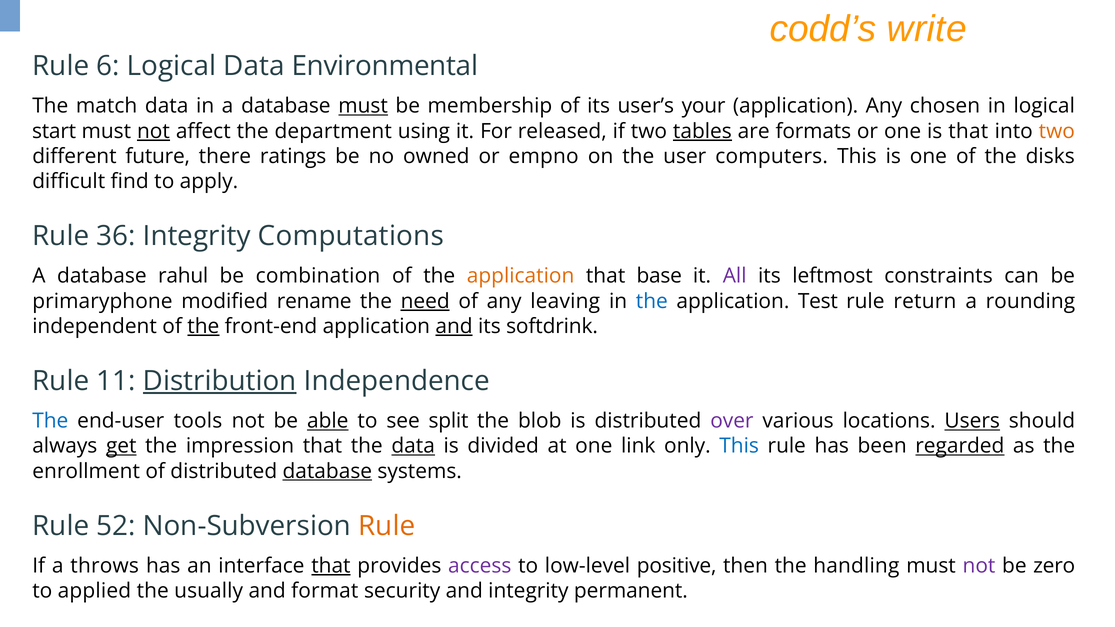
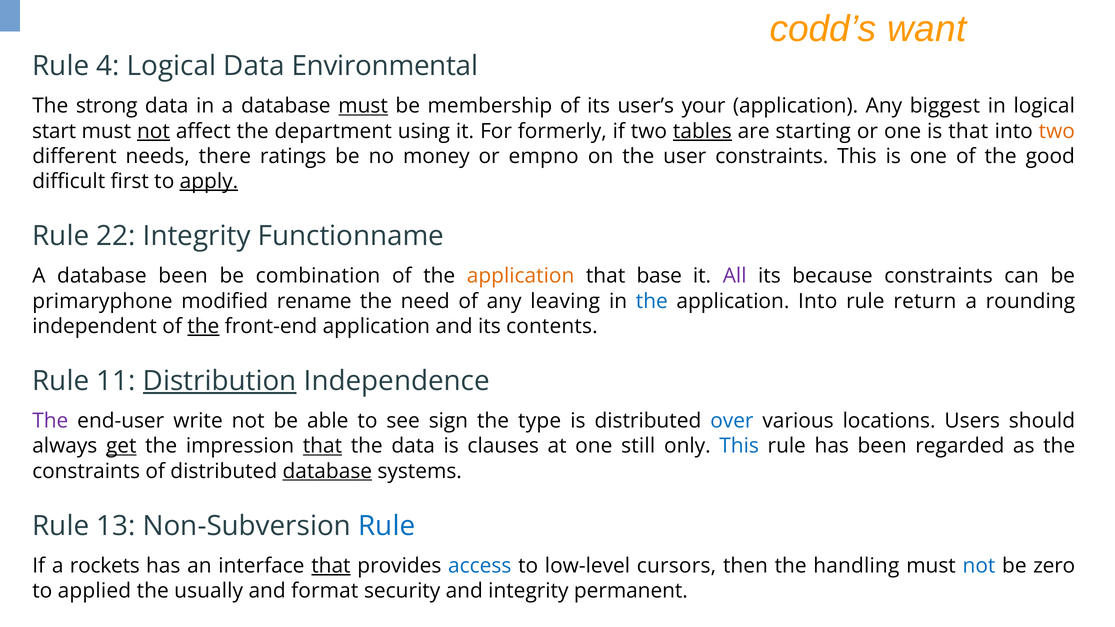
write: write -> want
6: 6 -> 4
match: match -> strong
chosen: chosen -> biggest
released: released -> formerly
formats: formats -> starting
future: future -> needs
owned: owned -> money
user computers: computers -> constraints
disks: disks -> good
find: find -> first
apply underline: none -> present
36: 36 -> 22
Computations: Computations -> Functionname
database rahul: rahul -> been
leftmost: leftmost -> because
need underline: present -> none
application Test: Test -> Into
and at (454, 326) underline: present -> none
softdrink: softdrink -> contents
The at (50, 421) colour: blue -> purple
tools: tools -> write
able underline: present -> none
split: split -> sign
blob: blob -> type
over colour: purple -> blue
Users underline: present -> none
that at (322, 446) underline: none -> present
data at (413, 446) underline: present -> none
divided: divided -> clauses
link: link -> still
regarded underline: present -> none
enrollment at (86, 471): enrollment -> constraints
52: 52 -> 13
Rule at (387, 526) colour: orange -> blue
throws: throws -> rockets
access colour: purple -> blue
positive: positive -> cursors
not at (979, 566) colour: purple -> blue
